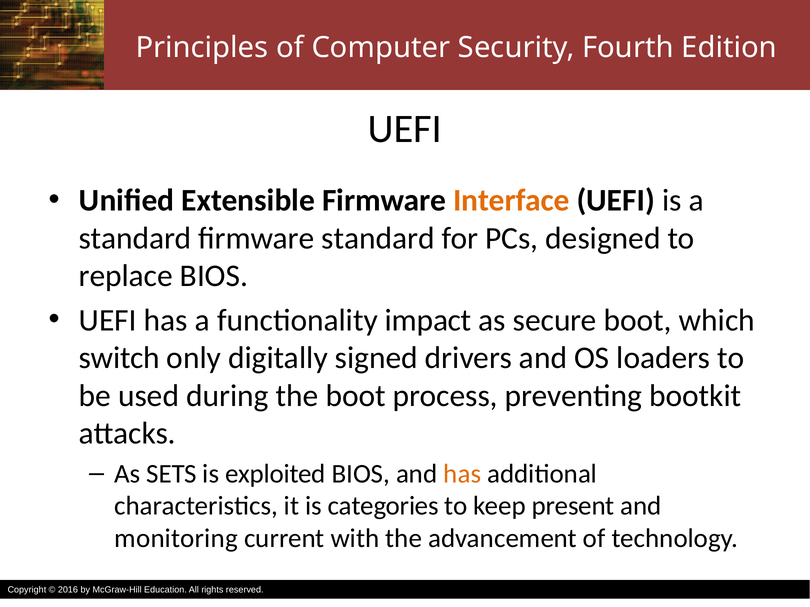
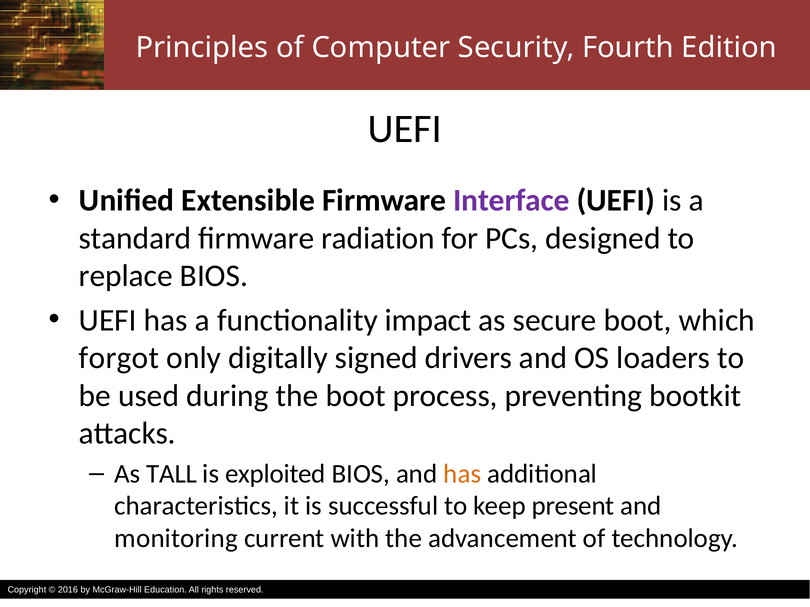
Interface colour: orange -> purple
firmware standard: standard -> radiation
switch: switch -> forgot
SETS: SETS -> TALL
categories: categories -> successful
